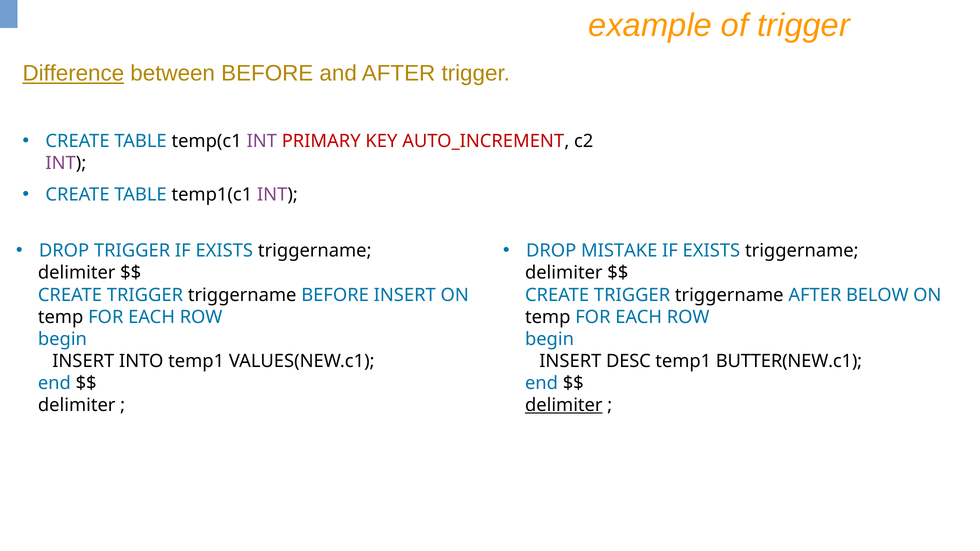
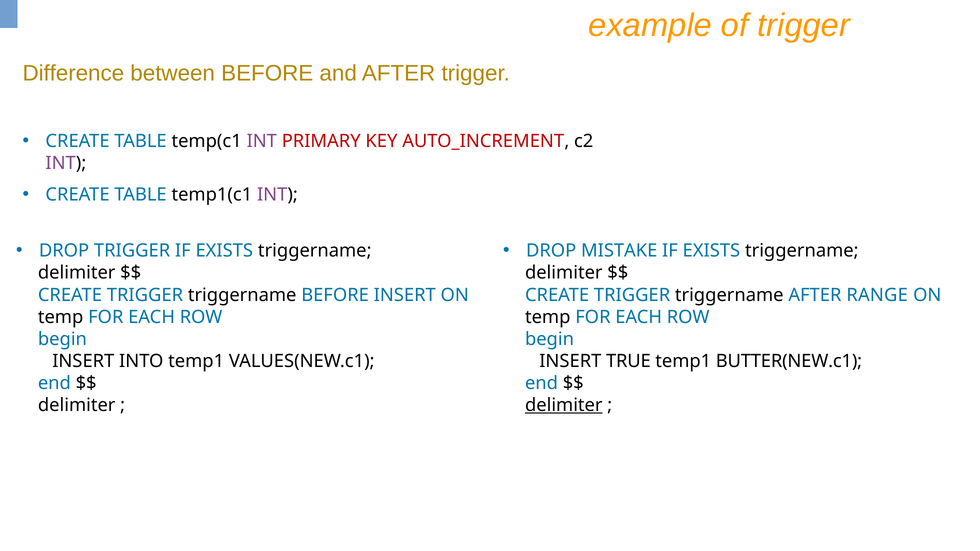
Difference underline: present -> none
BELOW: BELOW -> RANGE
DESC: DESC -> TRUE
